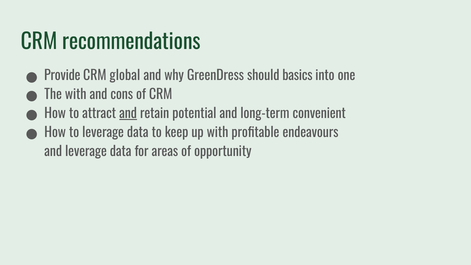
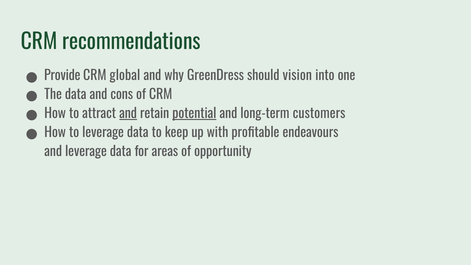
basics: basics -> vision
The with: with -> data
potential underline: none -> present
convenient: convenient -> customers
